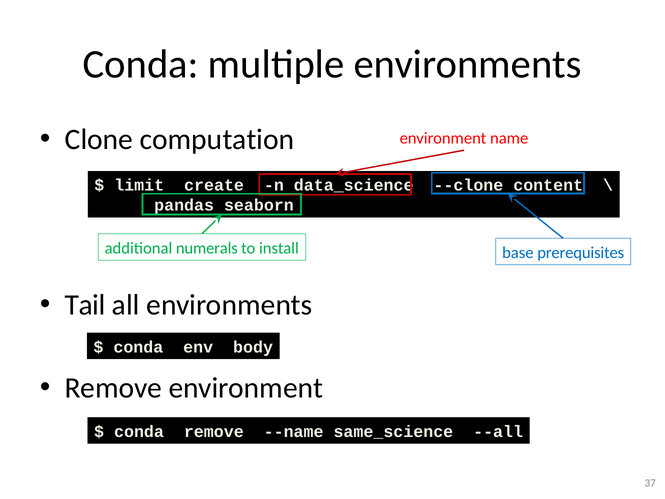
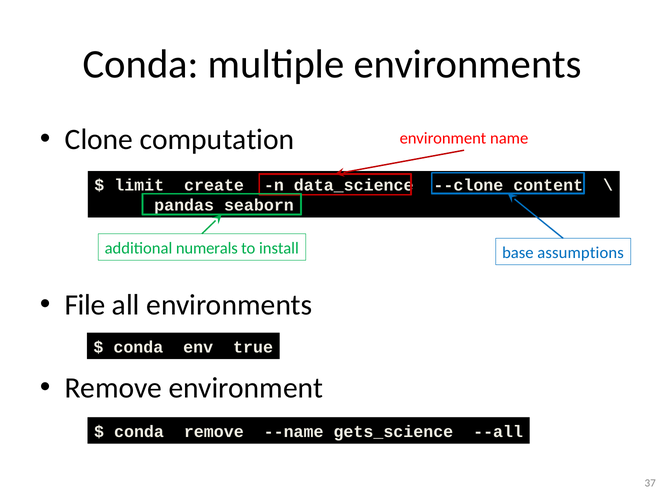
prerequisites: prerequisites -> assumptions
Tail: Tail -> File
body: body -> true
same_science: same_science -> gets_science
